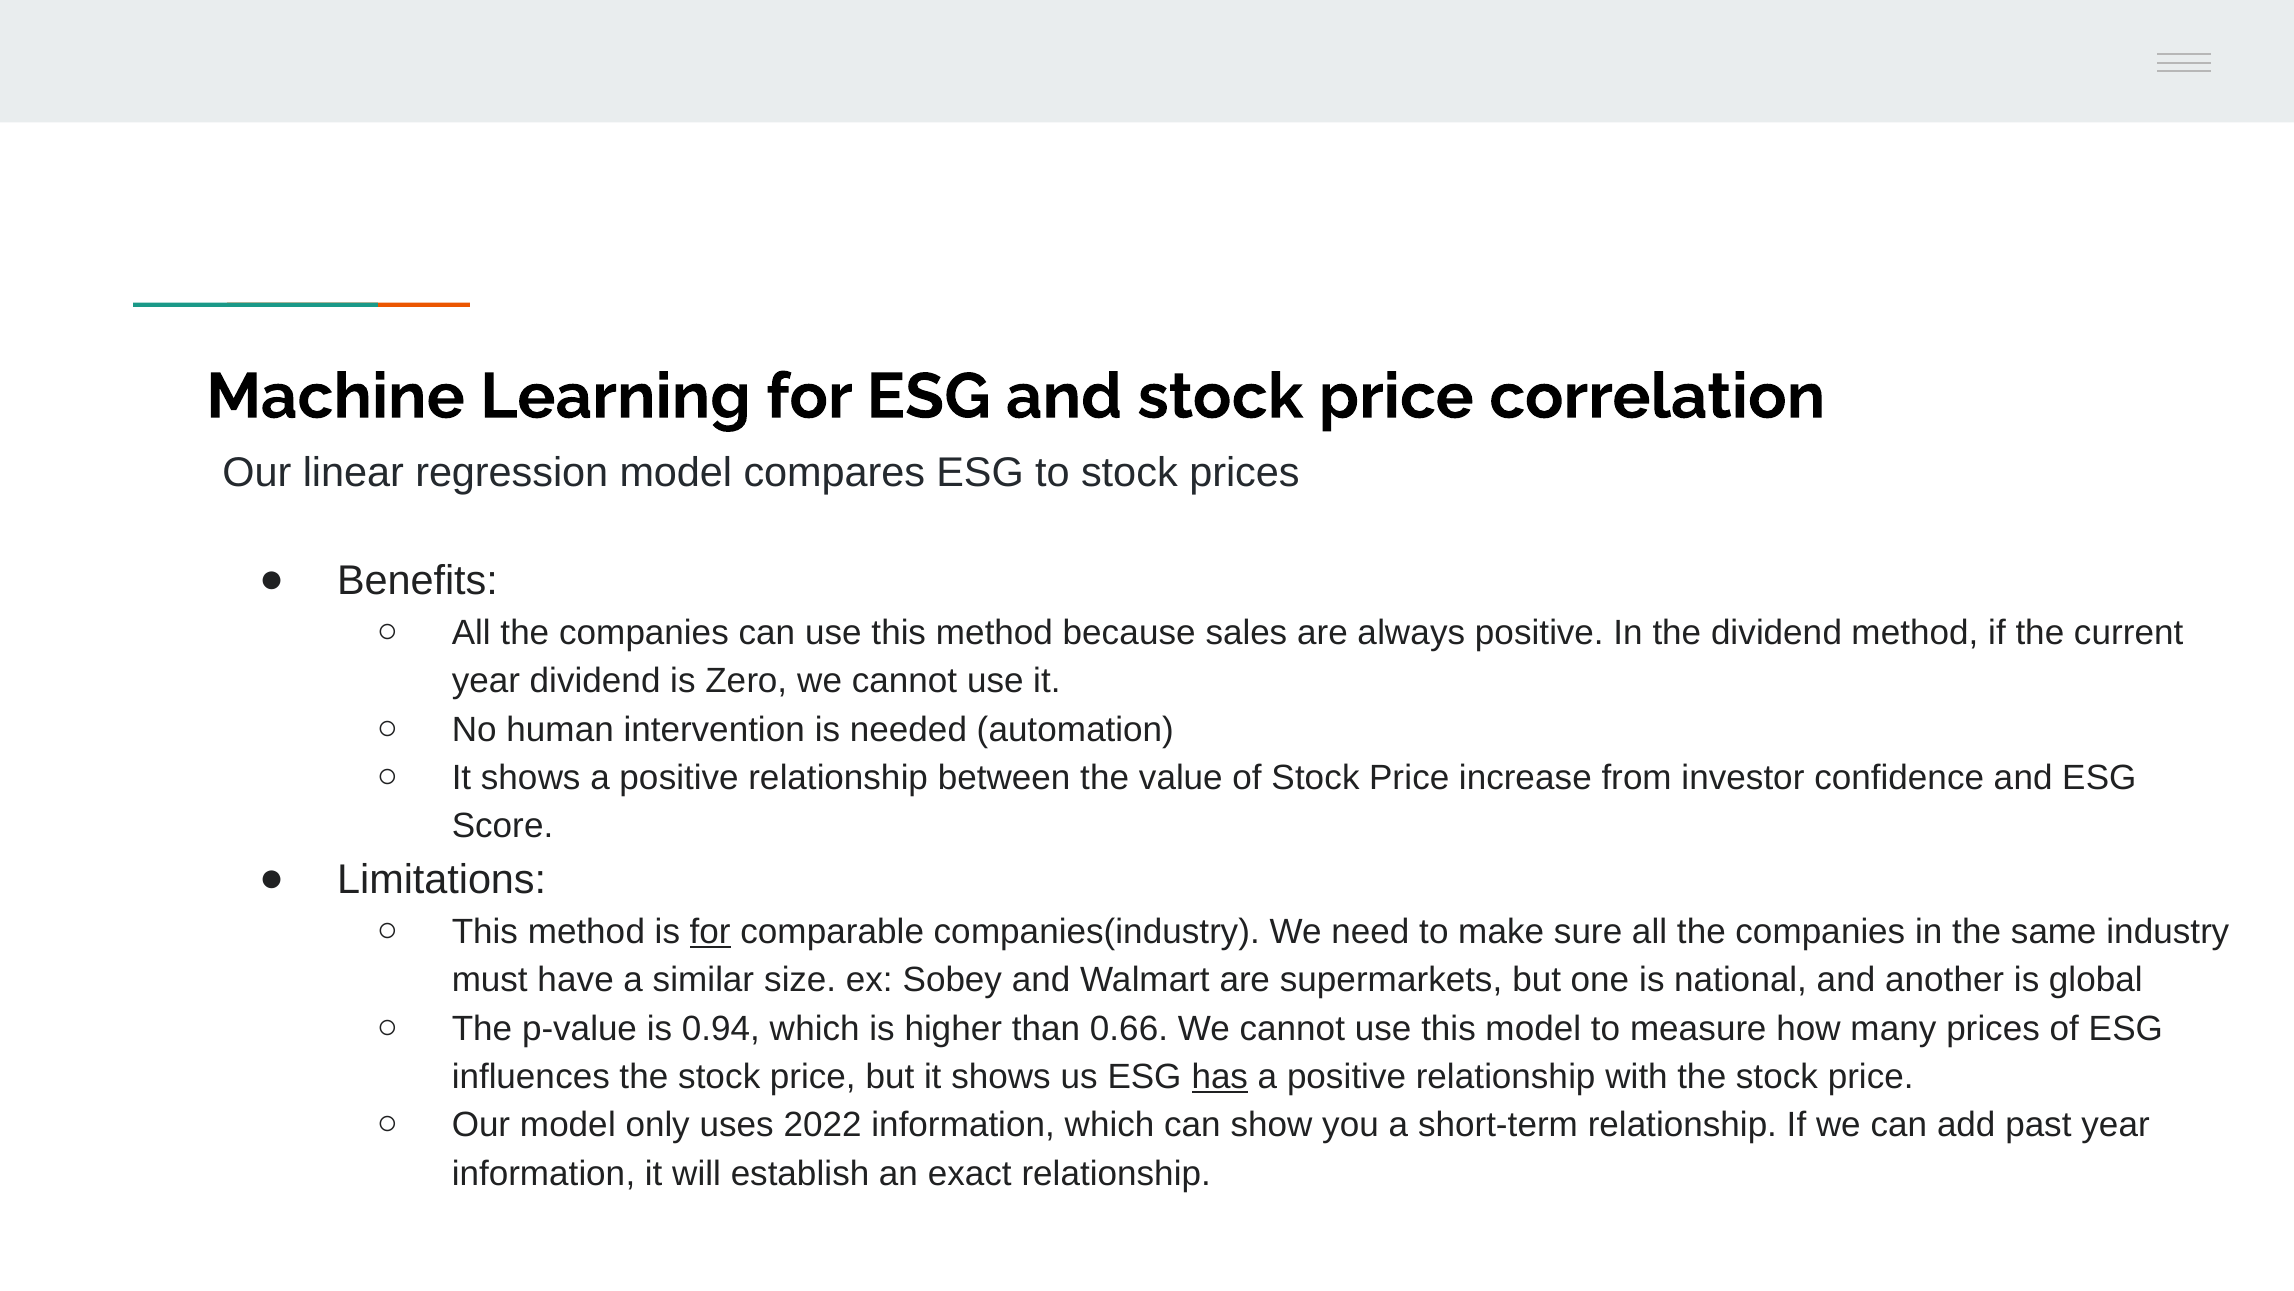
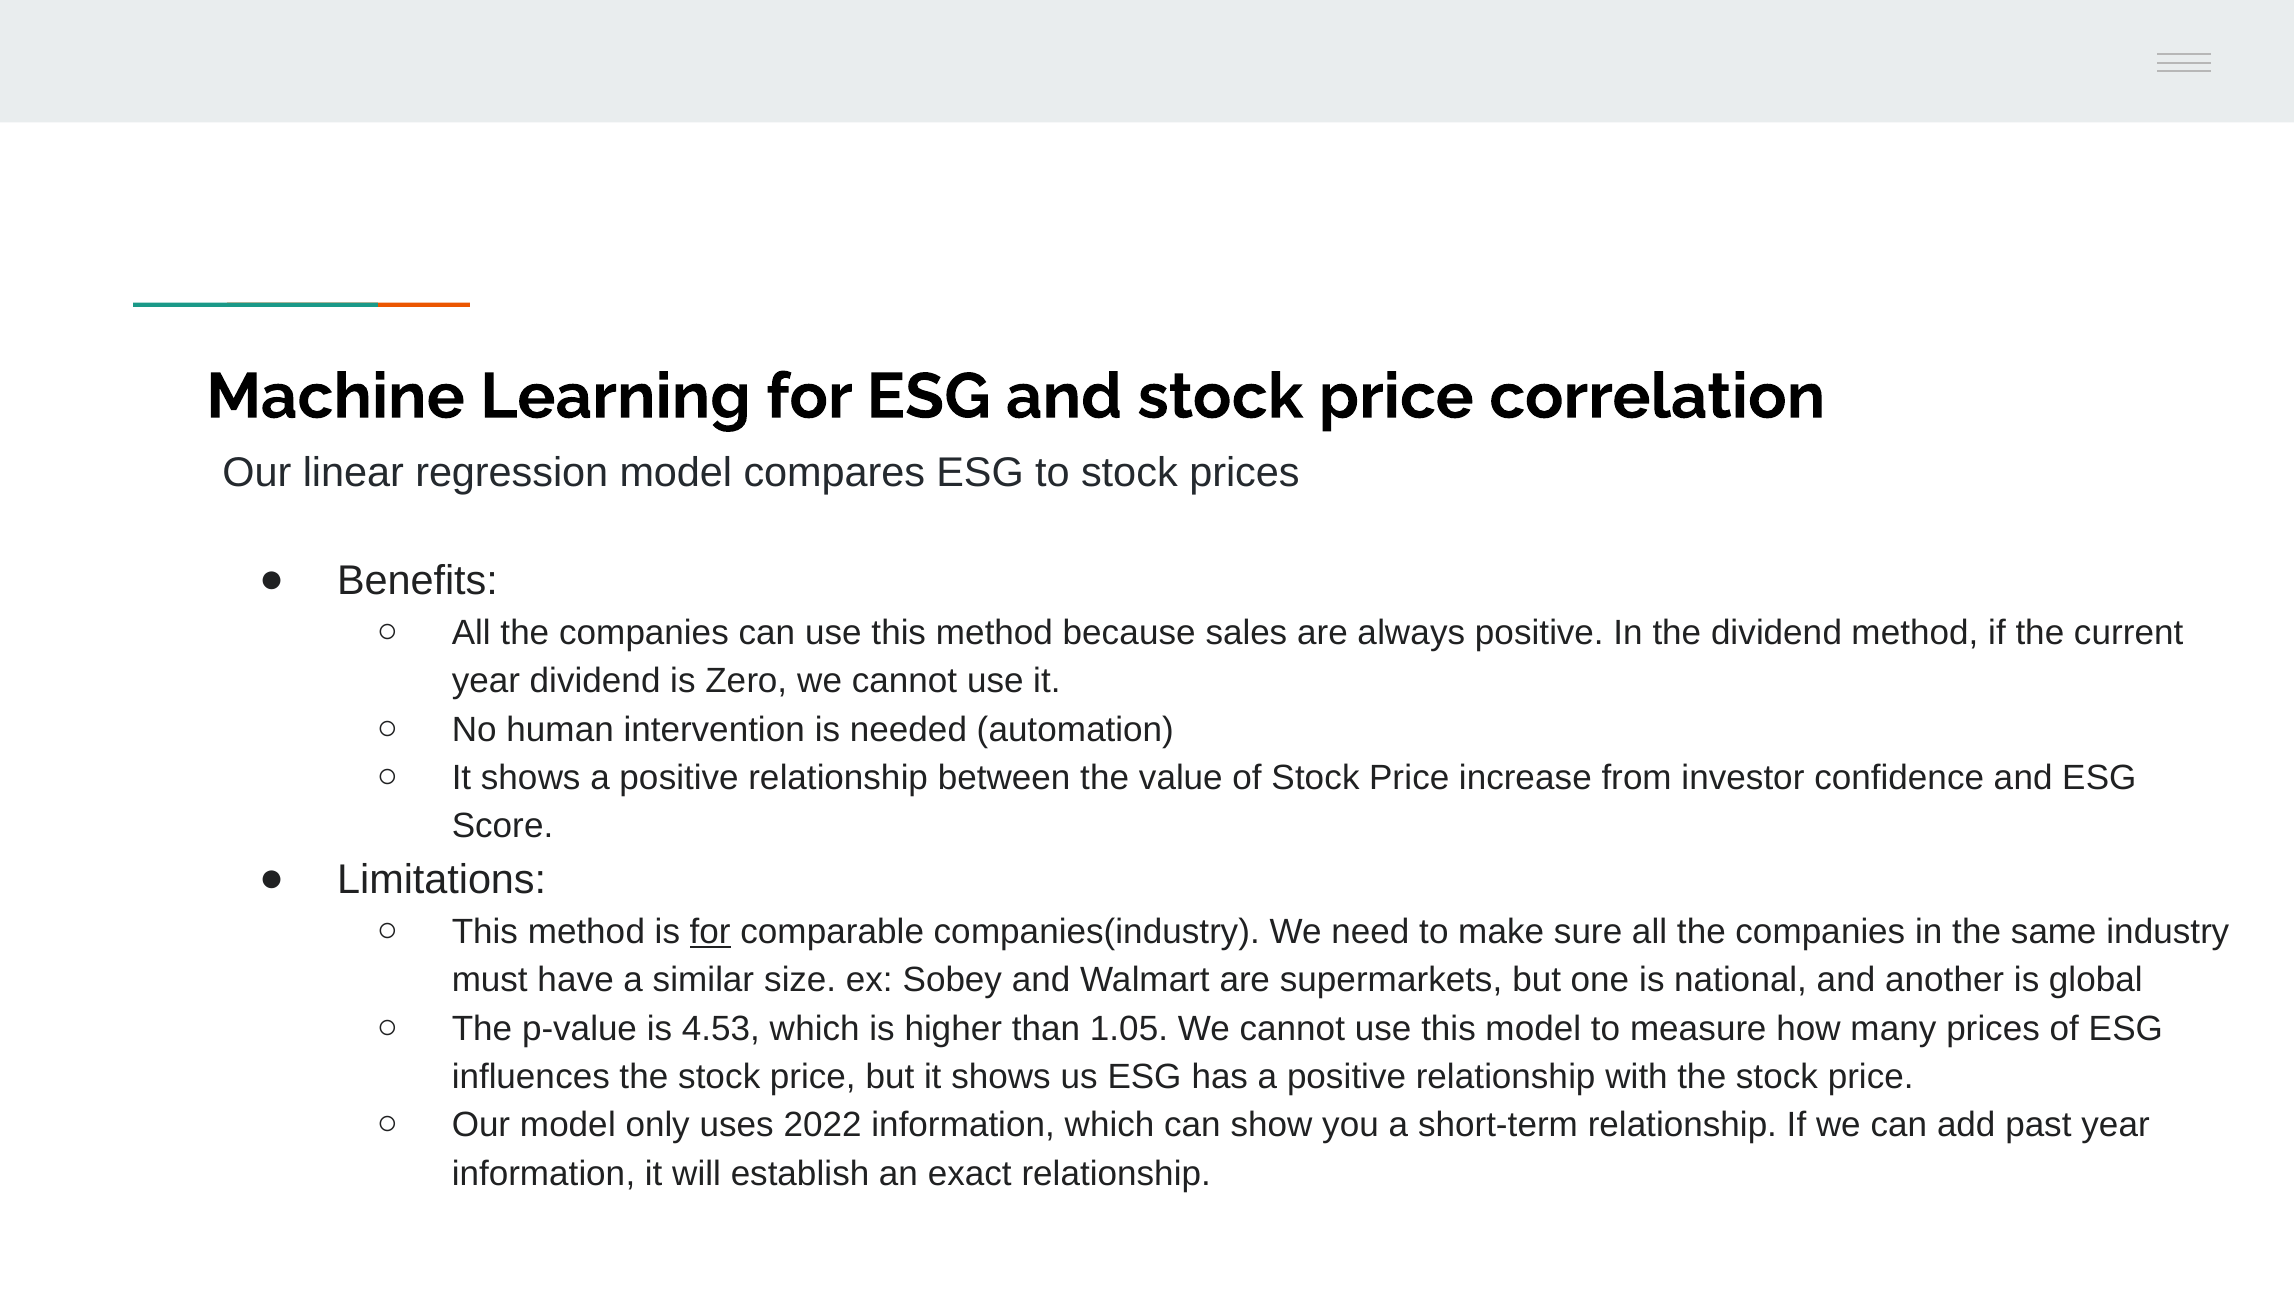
0.94: 0.94 -> 4.53
0.66: 0.66 -> 1.05
has underline: present -> none
